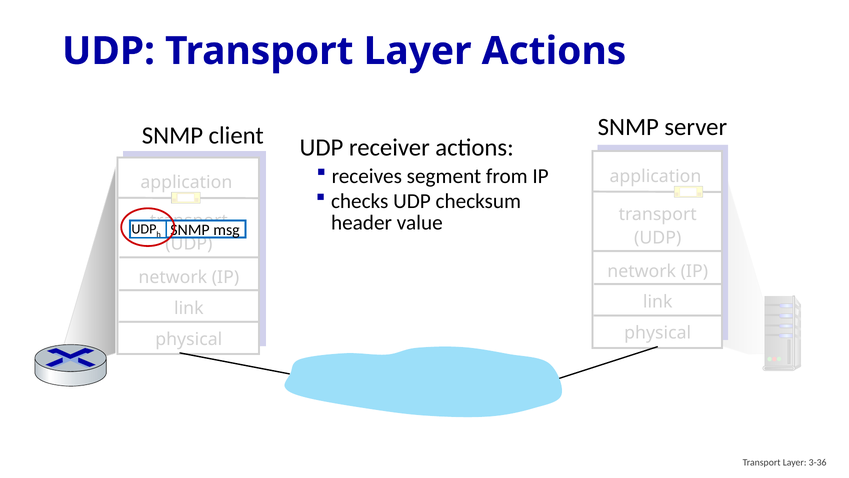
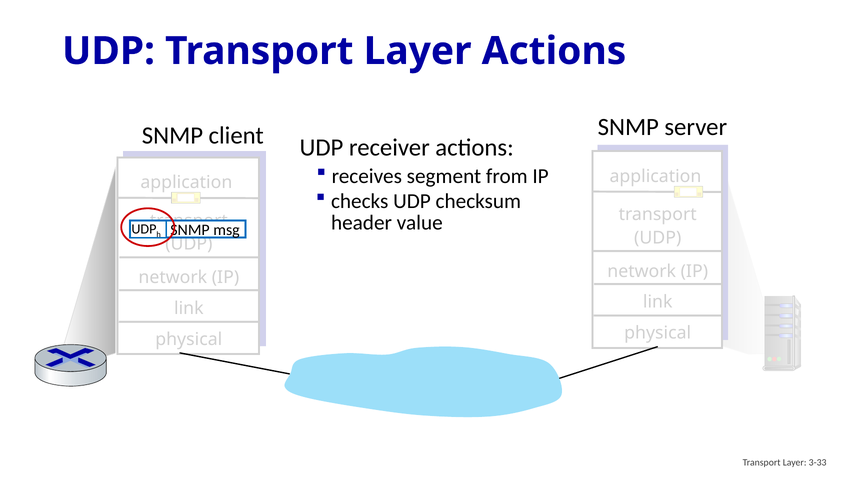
3-36: 3-36 -> 3-33
